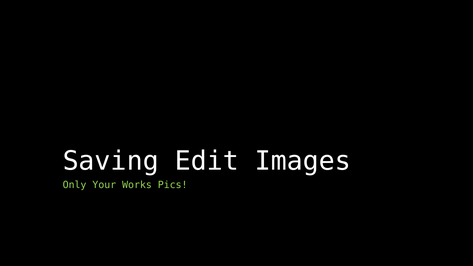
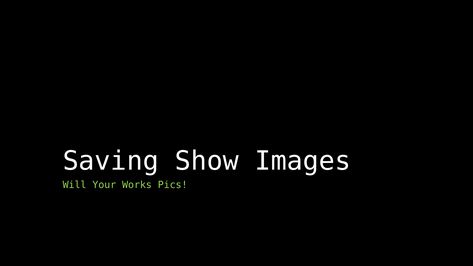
Edit: Edit -> Show
Only: Only -> Will
